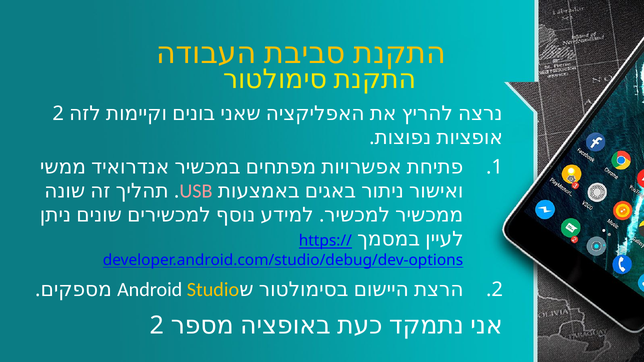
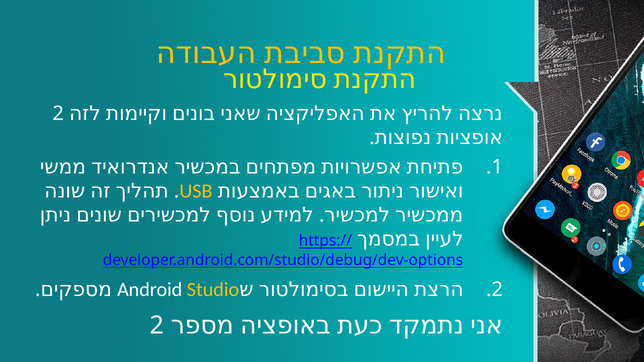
USB colour: pink -> yellow
